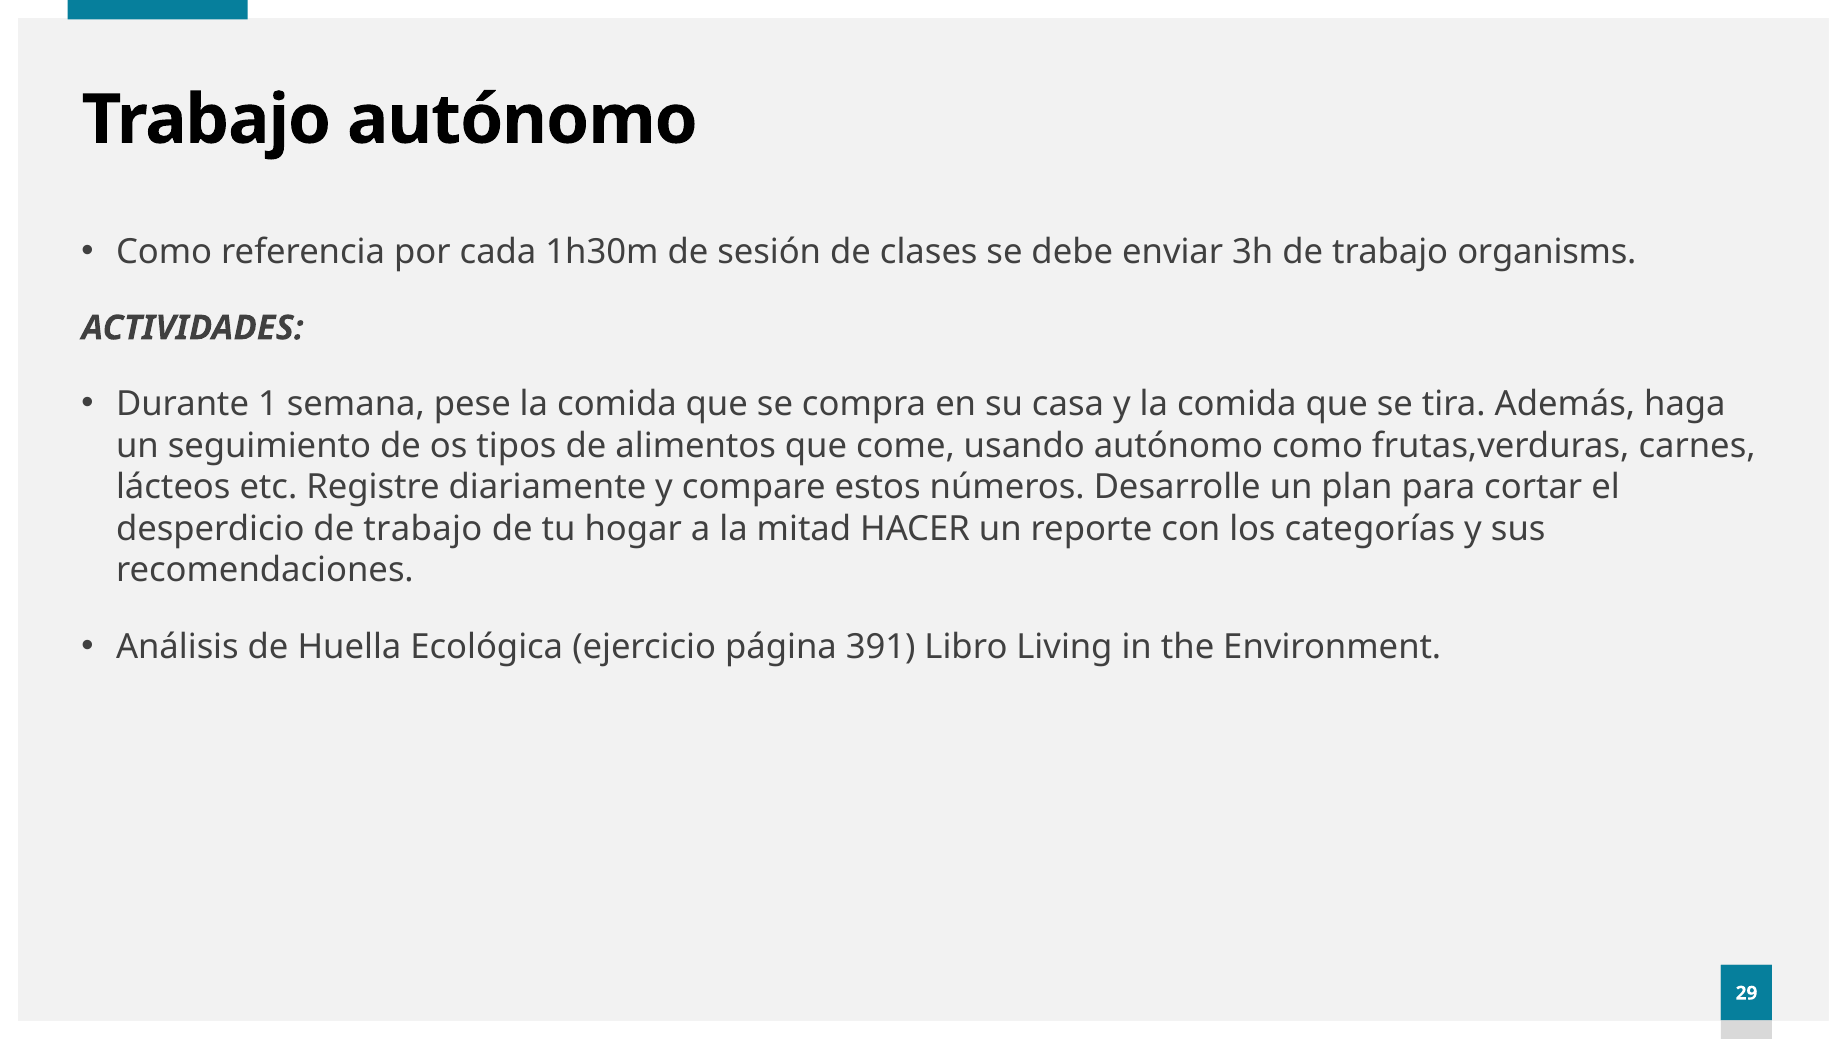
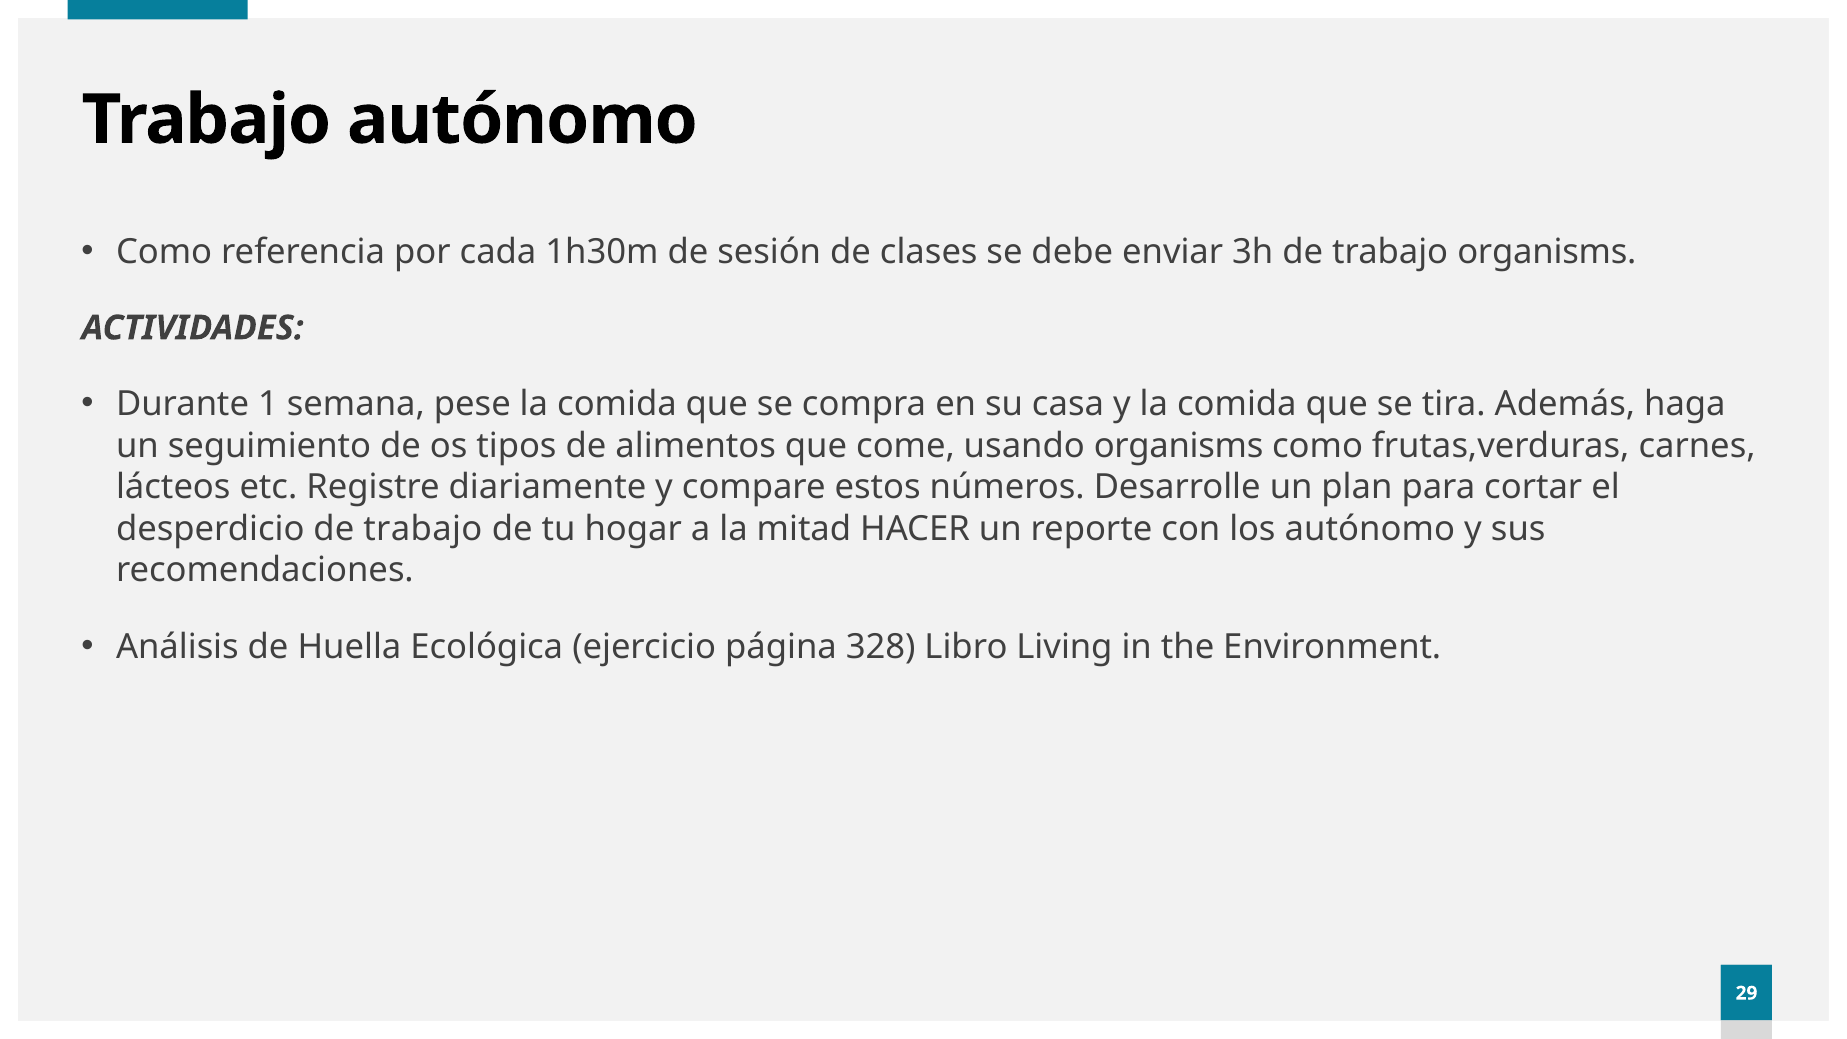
usando autónomo: autónomo -> organisms
los categorías: categorías -> autónomo
391: 391 -> 328
